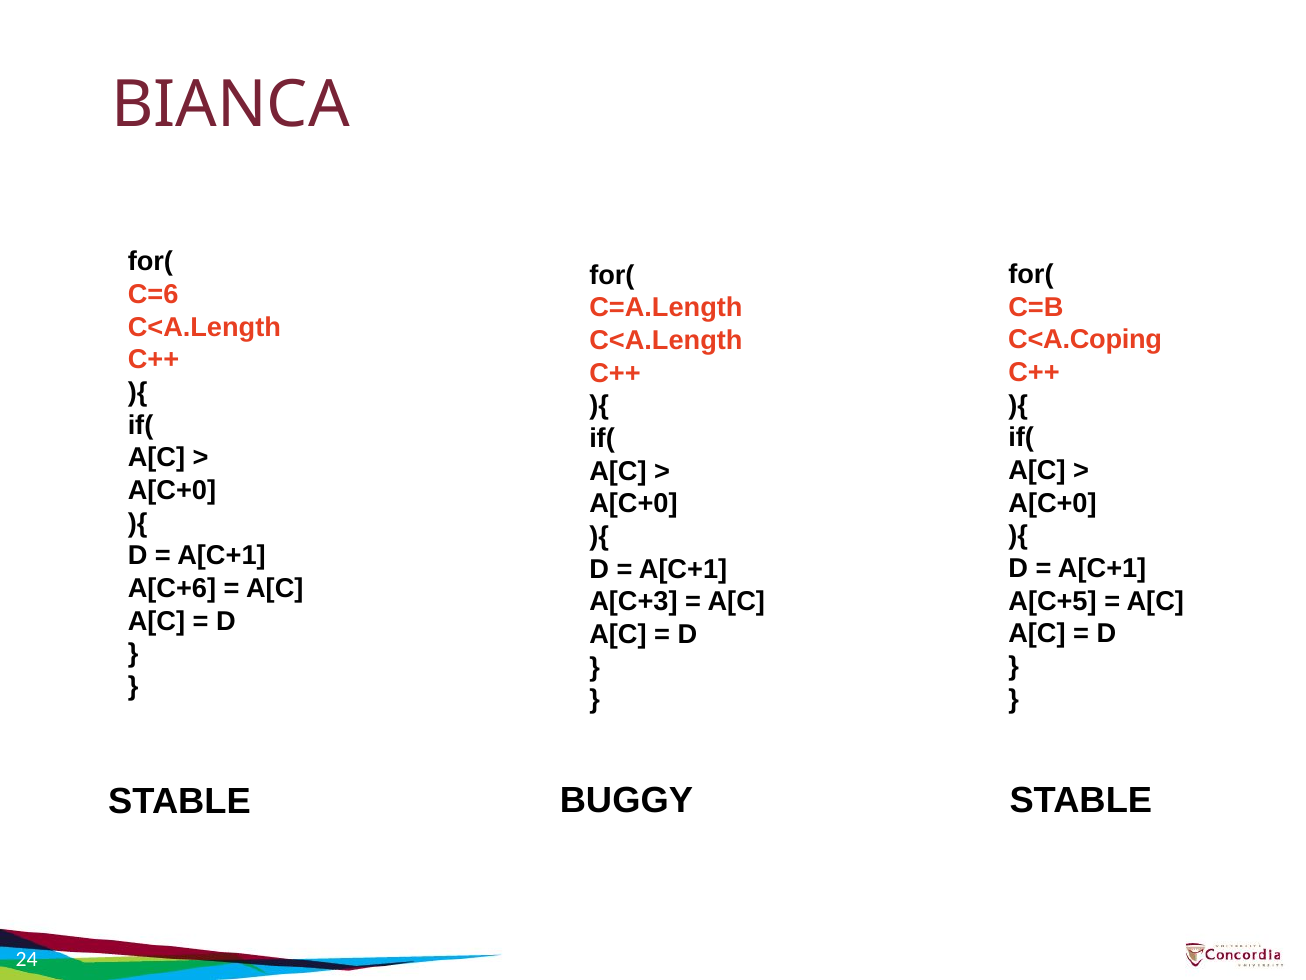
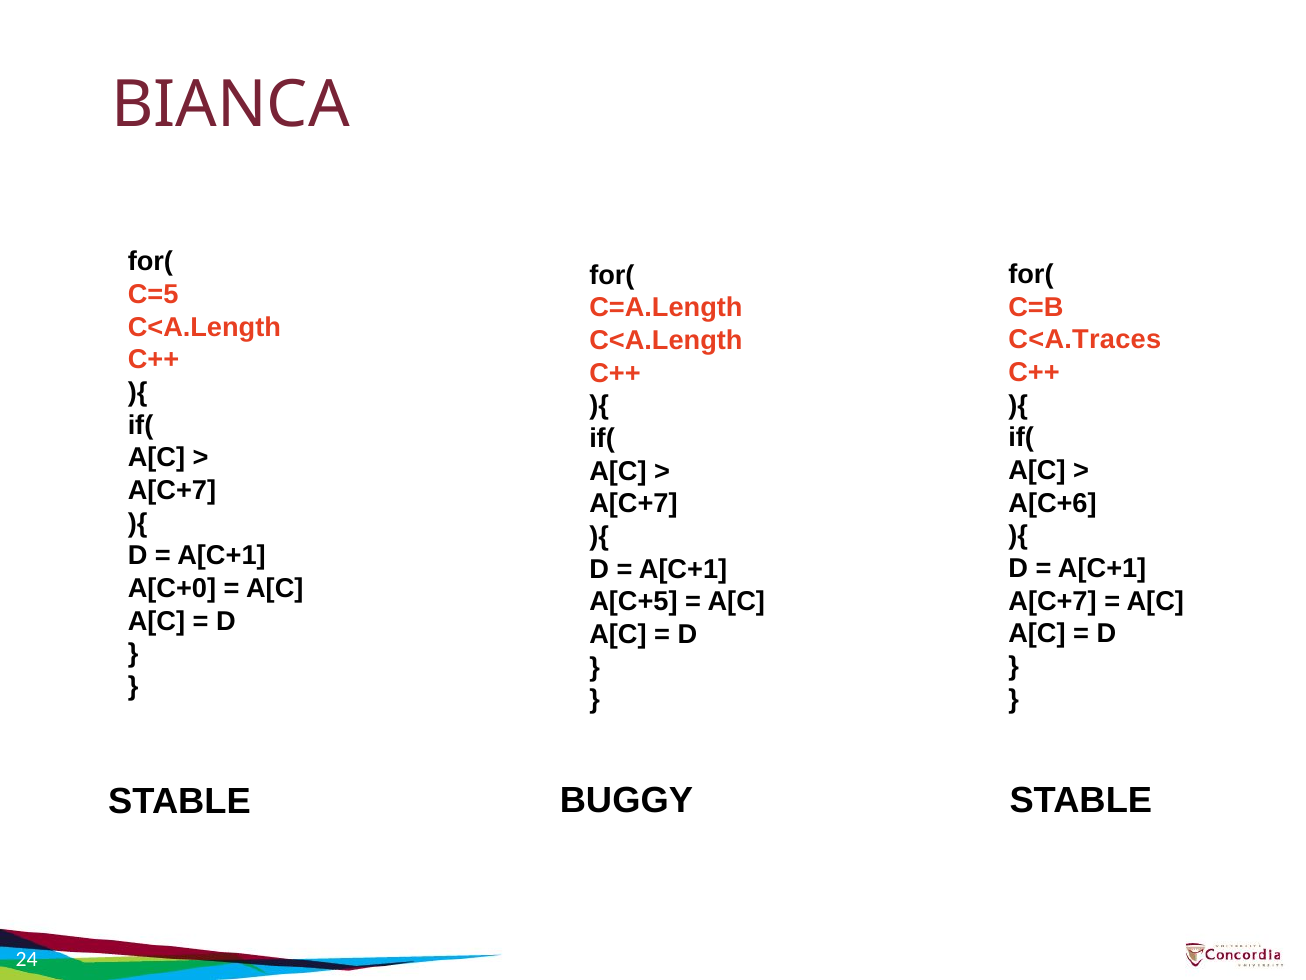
C=6: C=6 -> C=5
C<A.Coping: C<A.Coping -> C<A.Traces
A[C+0 at (172, 490): A[C+0 -> A[C+7
A[C+0 at (1053, 503): A[C+0 -> A[C+6
A[C+0 at (633, 504): A[C+0 -> A[C+7
A[C+6: A[C+6 -> A[C+0
A[C+5 at (1053, 601): A[C+5 -> A[C+7
A[C+3: A[C+3 -> A[C+5
